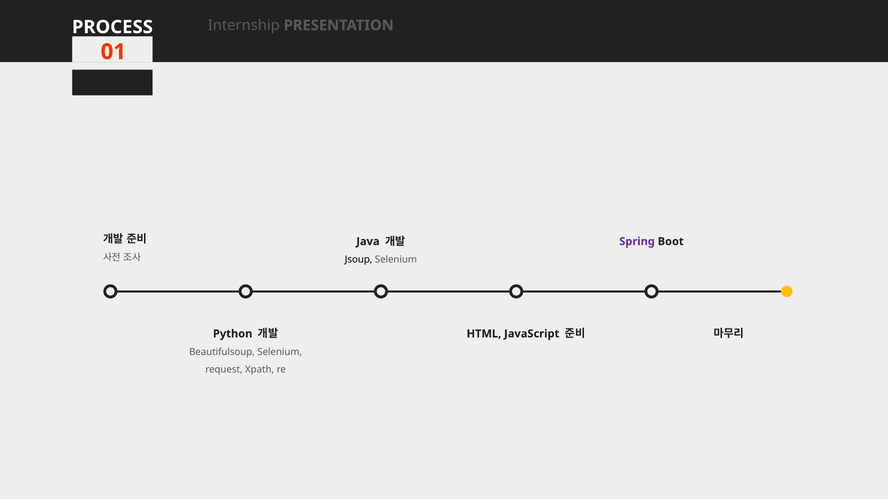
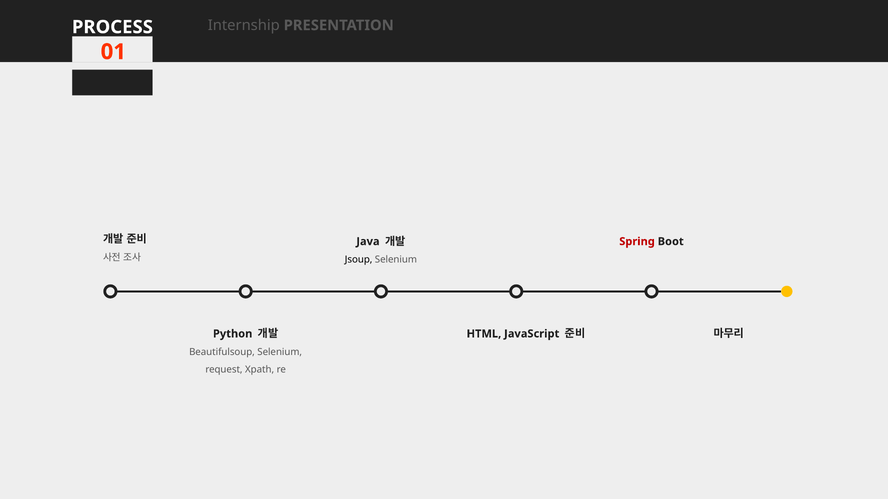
Spring colour: purple -> red
